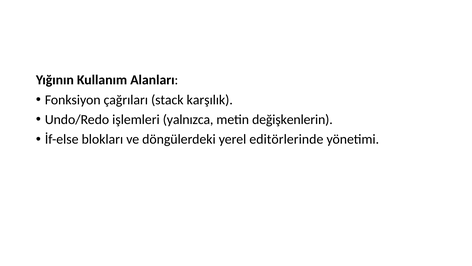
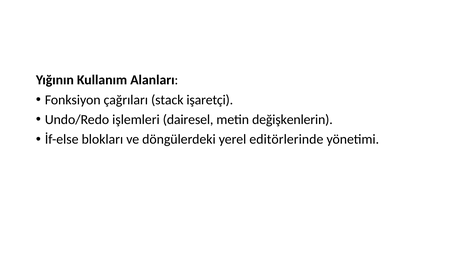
karşılık: karşılık -> işaretçi
yalnızca: yalnızca -> dairesel
